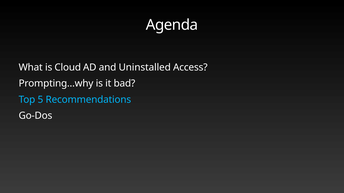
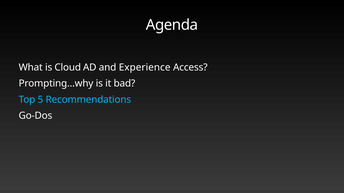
Uninstalled: Uninstalled -> Experience
